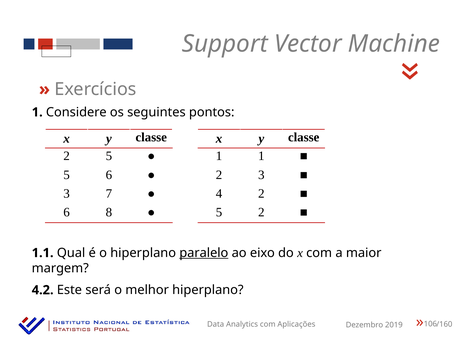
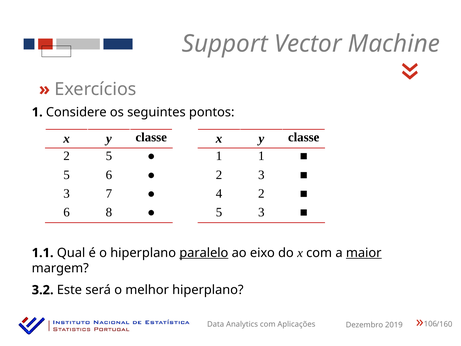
5 2: 2 -> 3
maior underline: none -> present
4.2: 4.2 -> 3.2
